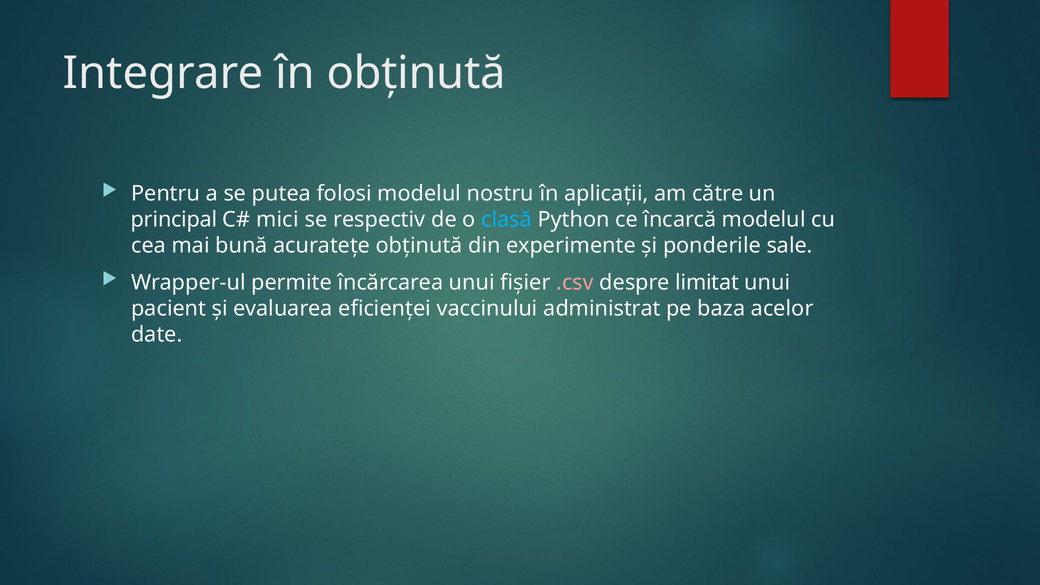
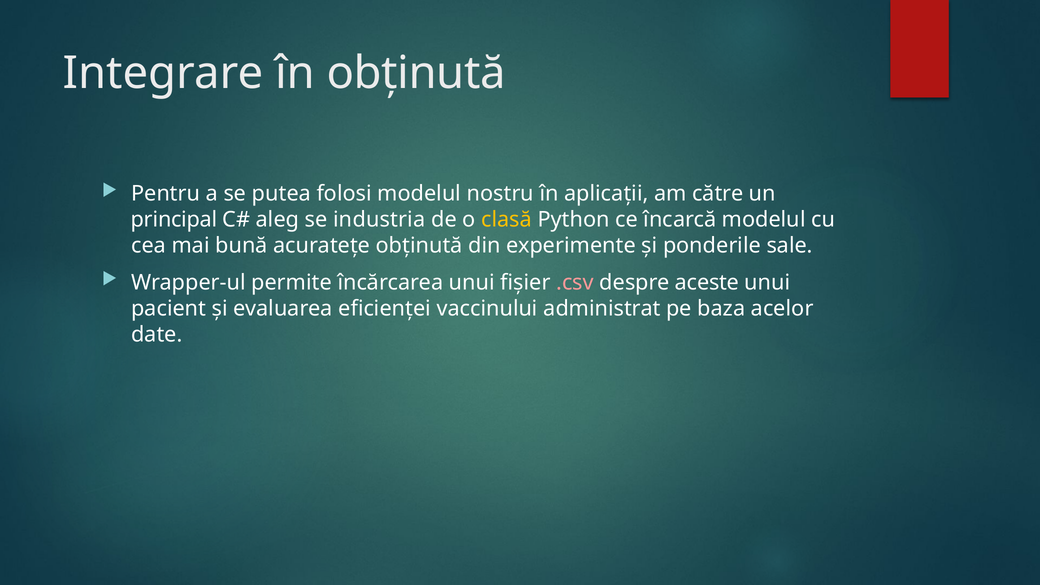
mici: mici -> aleg
respectiv: respectiv -> industria
clasă colour: light blue -> yellow
limitat: limitat -> aceste
